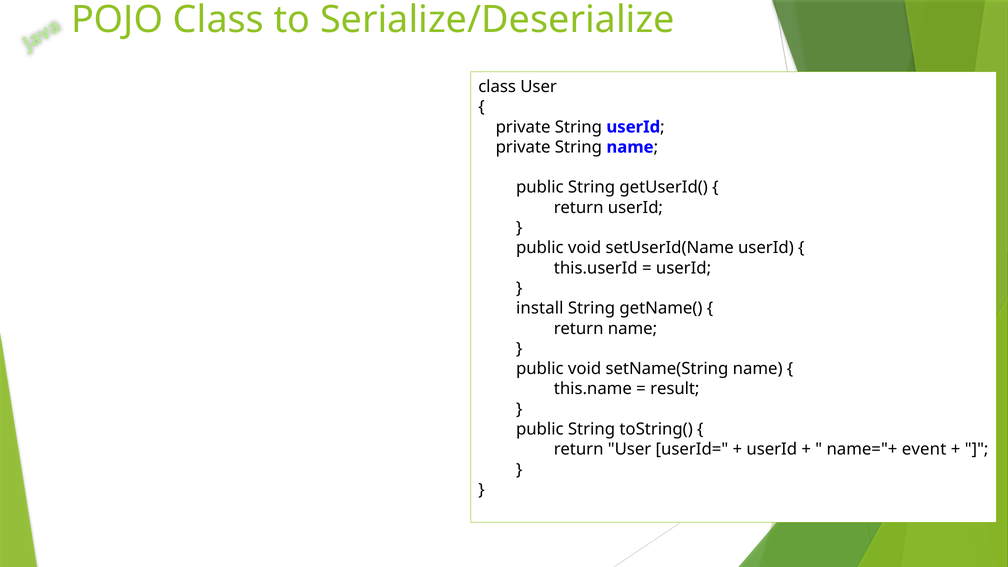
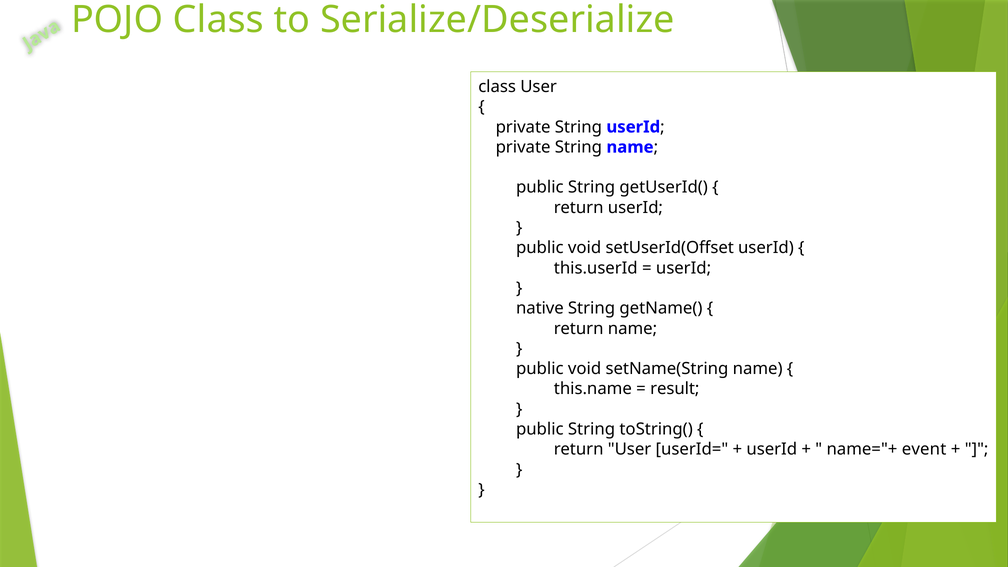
setUserId(Name: setUserId(Name -> setUserId(Offset
install: install -> native
